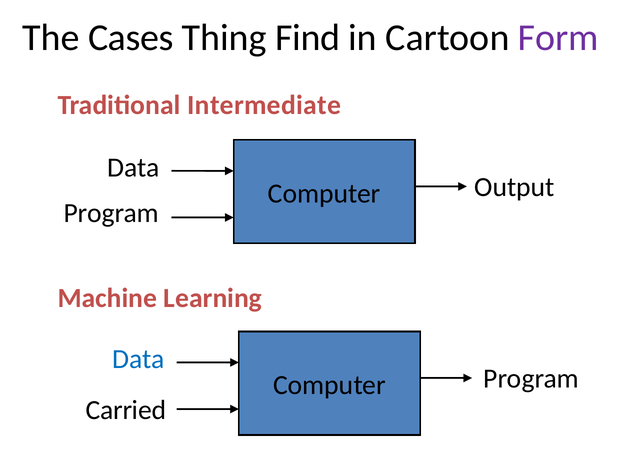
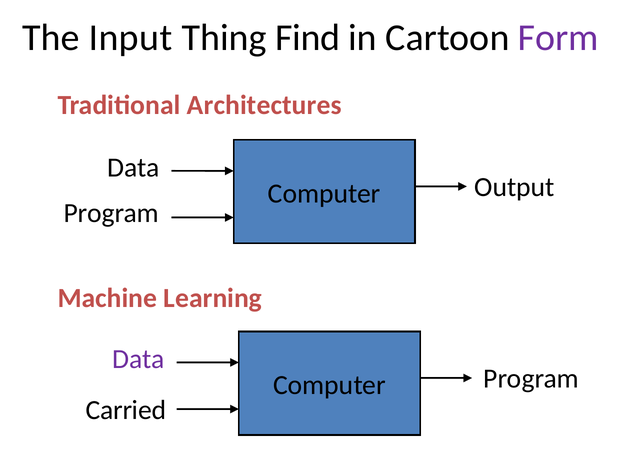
Cases: Cases -> Input
Intermediate: Intermediate -> Architectures
Data at (138, 360) colour: blue -> purple
